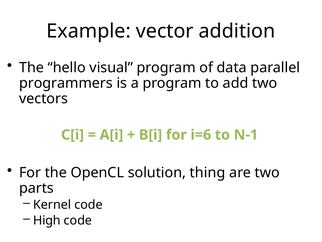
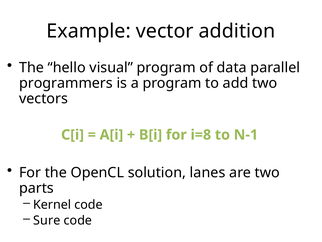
i=6: i=6 -> i=8
thing: thing -> lanes
High: High -> Sure
